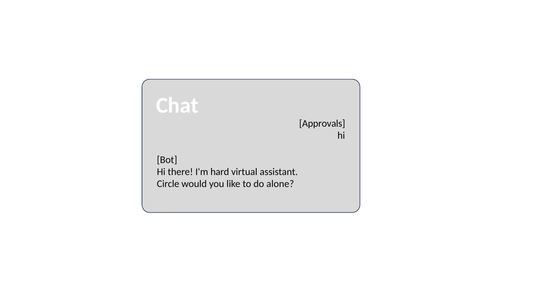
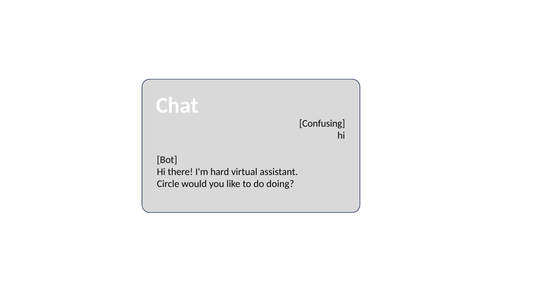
Approvals: Approvals -> Confusing
alone: alone -> doing
